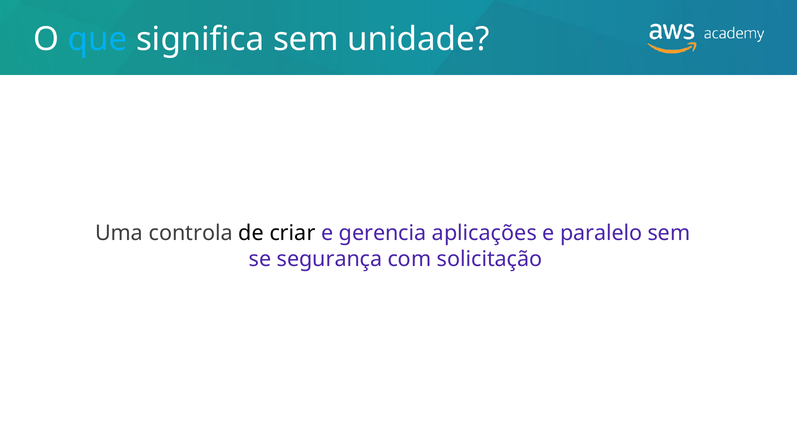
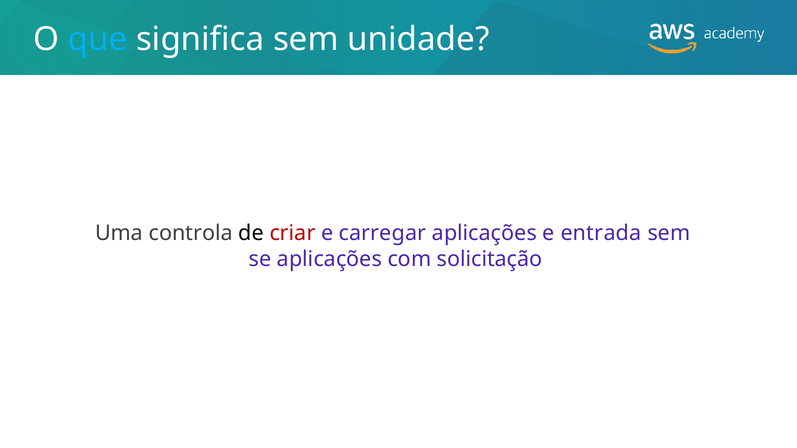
criar colour: black -> red
gerencia: gerencia -> carregar
paralelo: paralelo -> entrada
se segurança: segurança -> aplicações
